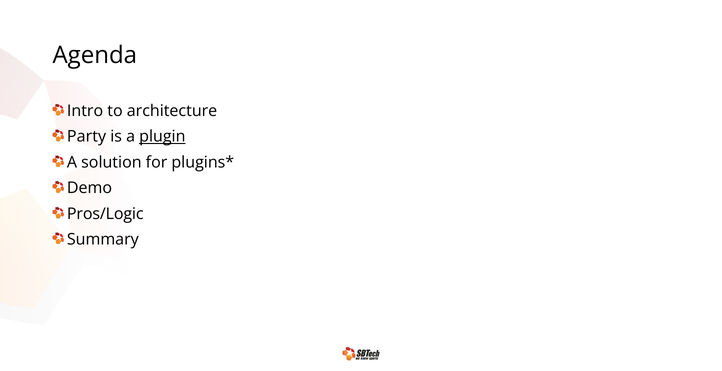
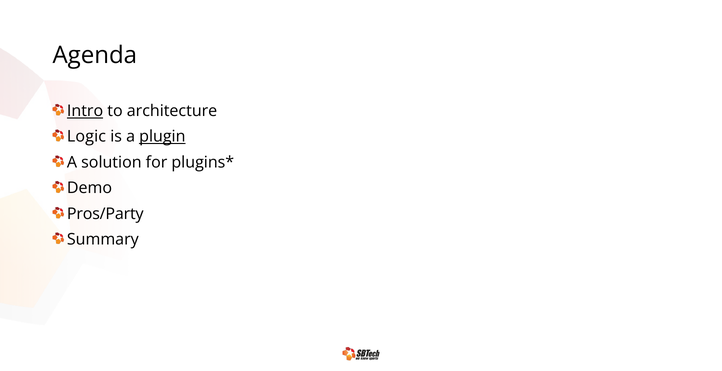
Intro underline: none -> present
Party: Party -> Logic
Pros/Logic: Pros/Logic -> Pros/Party
